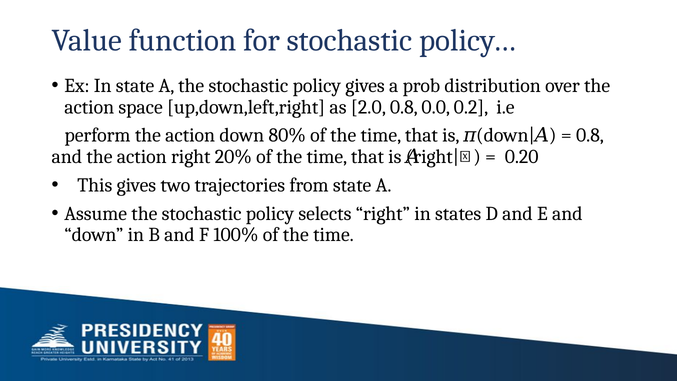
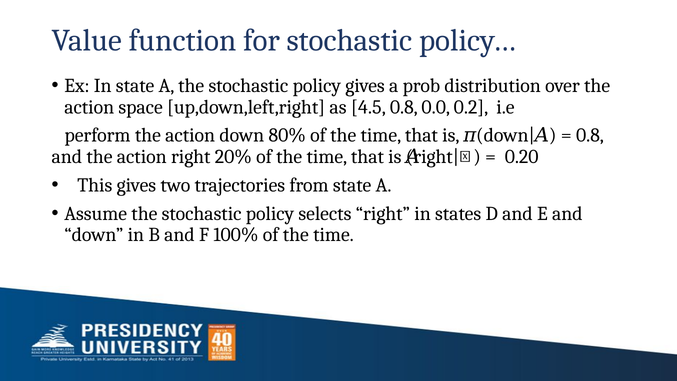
2.0: 2.0 -> 4.5
